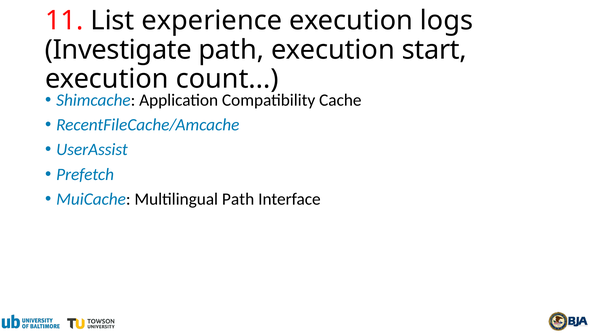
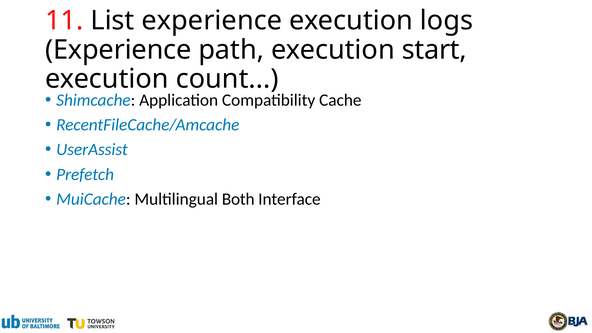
Investigate at (118, 50): Investigate -> Experience
Multilingual Path: Path -> Both
